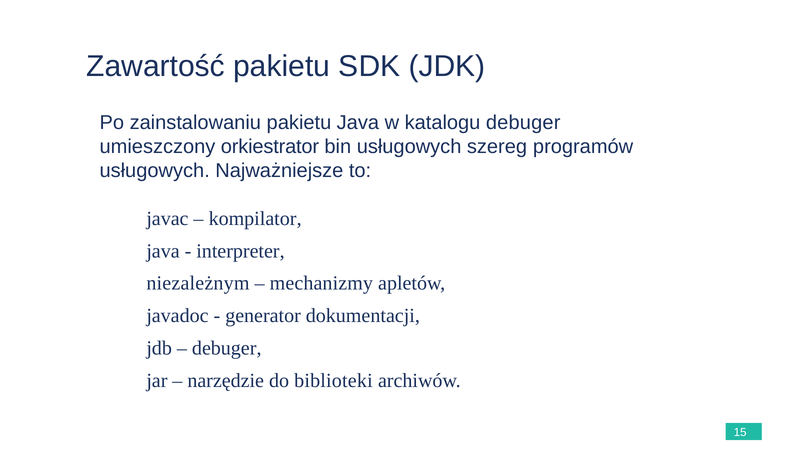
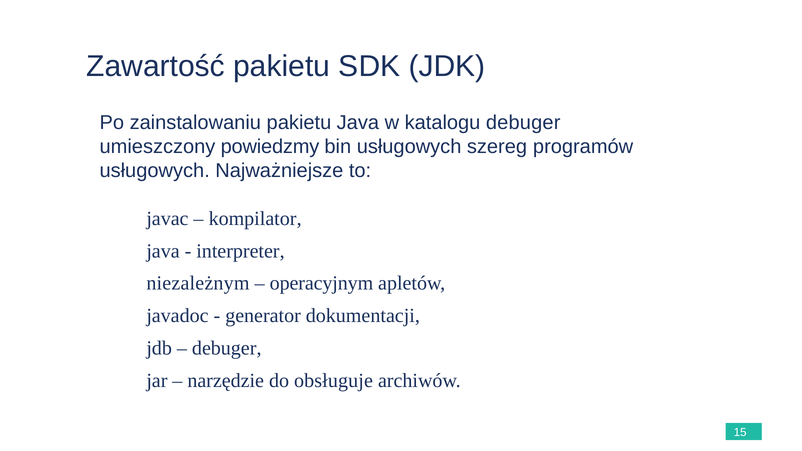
orkiestrator: orkiestrator -> powiedzmy
mechanizmy: mechanizmy -> operacyjnym
biblioteki: biblioteki -> obsługuje
